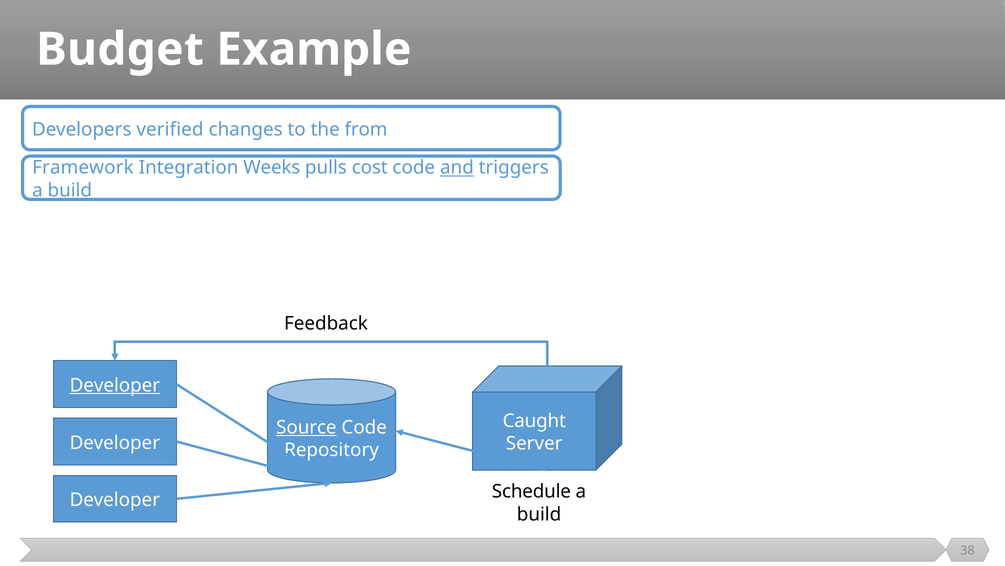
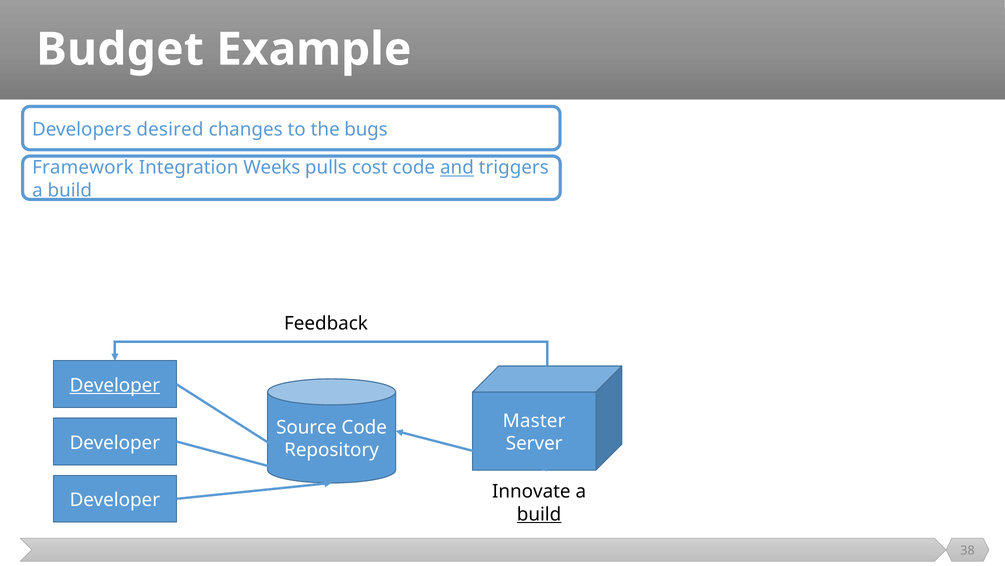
verified: verified -> desired
from: from -> bugs
Caught: Caught -> Master
Source underline: present -> none
Schedule: Schedule -> Innovate
build at (539, 514) underline: none -> present
